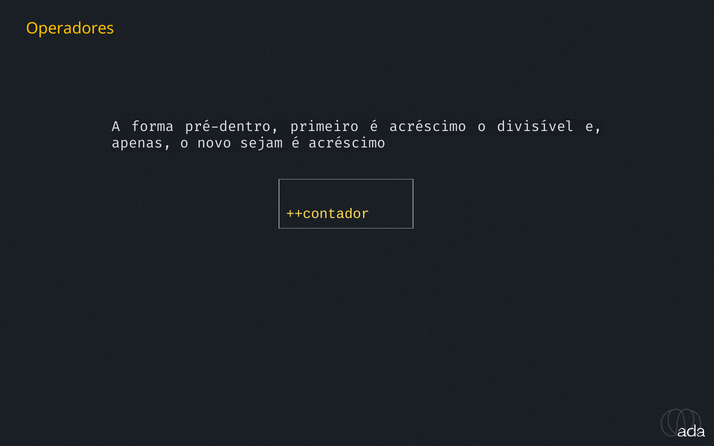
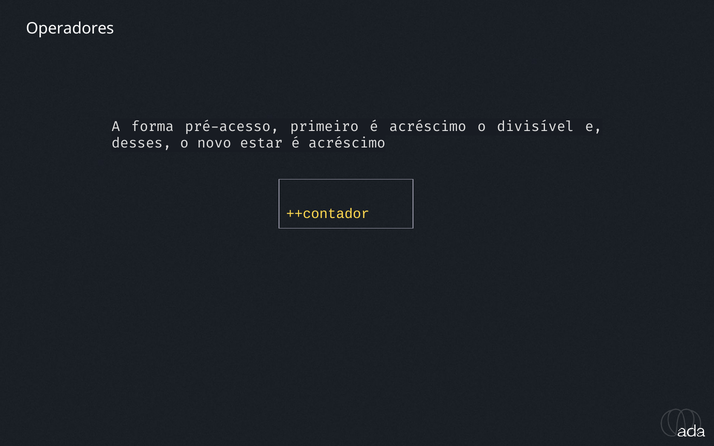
Operadores colour: yellow -> white
pré-dentro: pré-dentro -> pré-acesso
apenas: apenas -> desses
sejam: sejam -> estar
